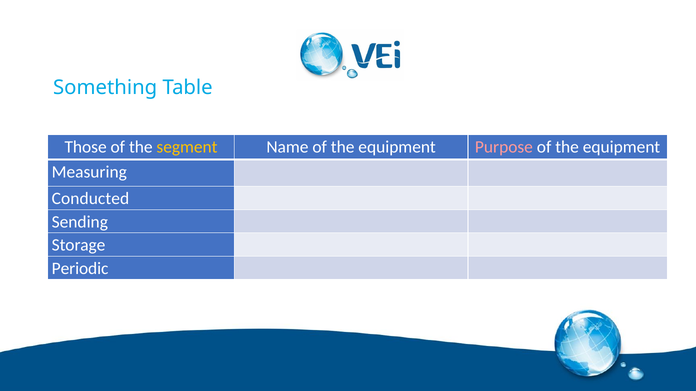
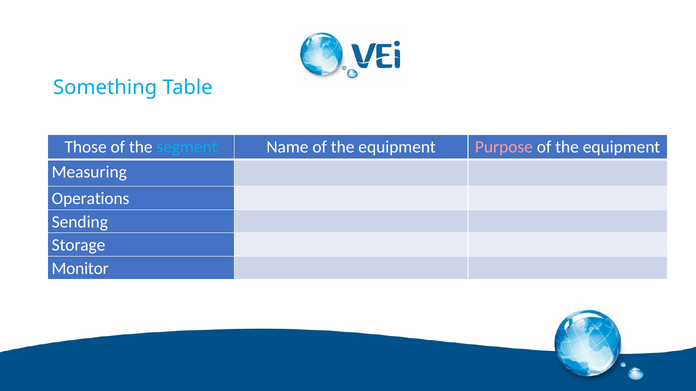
segment colour: yellow -> light blue
Conducted: Conducted -> Operations
Periodic: Periodic -> Monitor
